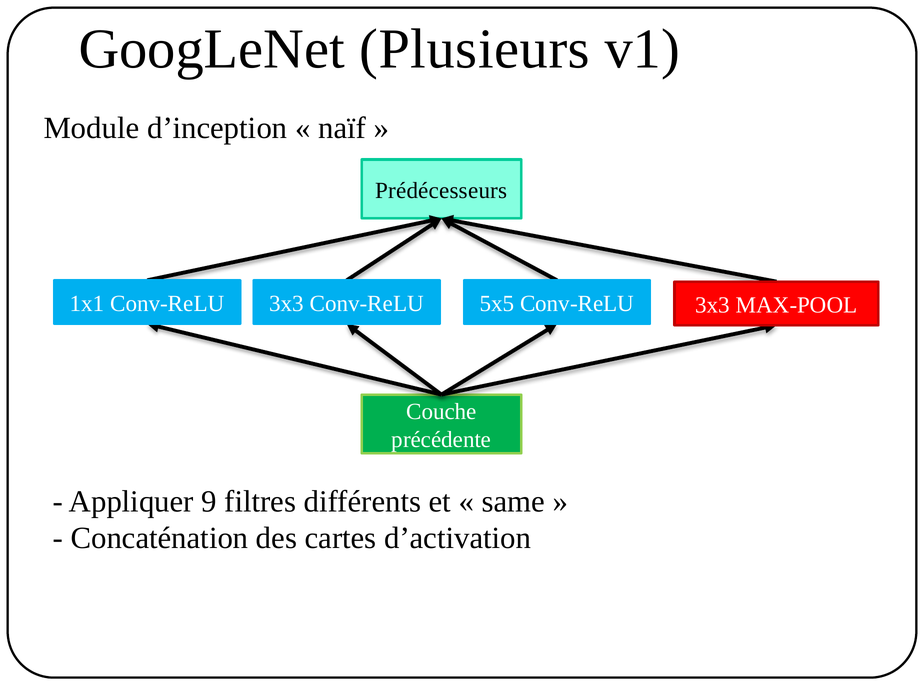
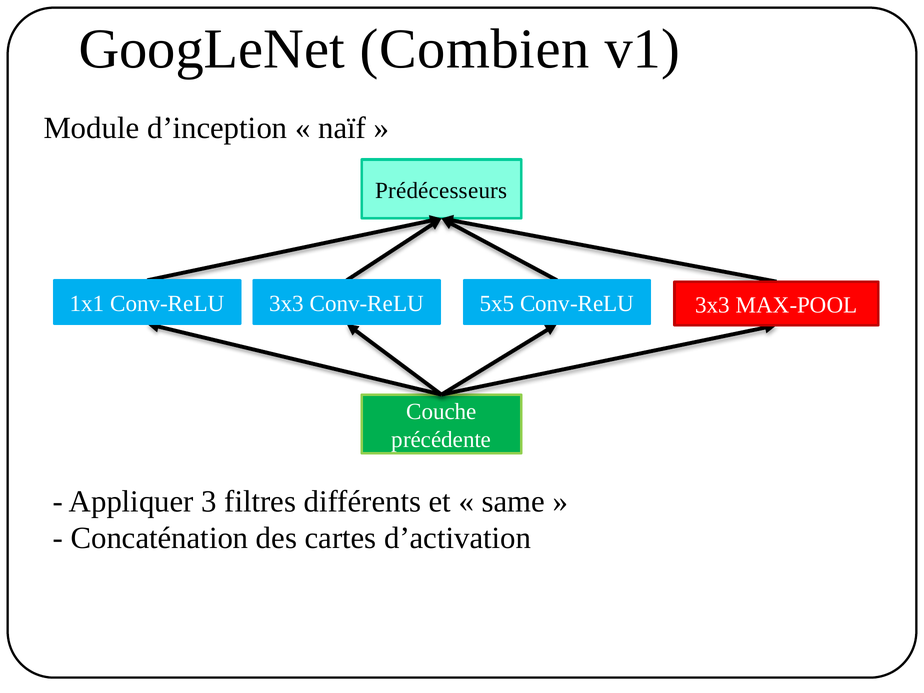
Plusieurs: Plusieurs -> Combien
9: 9 -> 3
